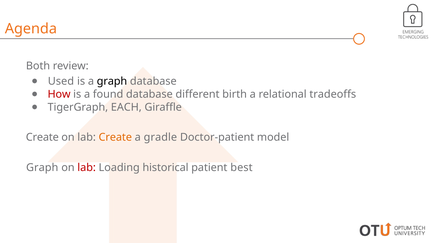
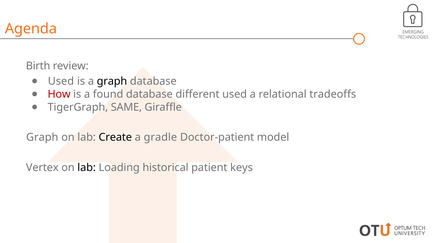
Both: Both -> Birth
different birth: birth -> used
EACH: EACH -> SAME
Create at (42, 138): Create -> Graph
Create at (115, 138) colour: orange -> black
Graph at (42, 168): Graph -> Vertex
lab at (87, 168) colour: red -> black
best: best -> keys
